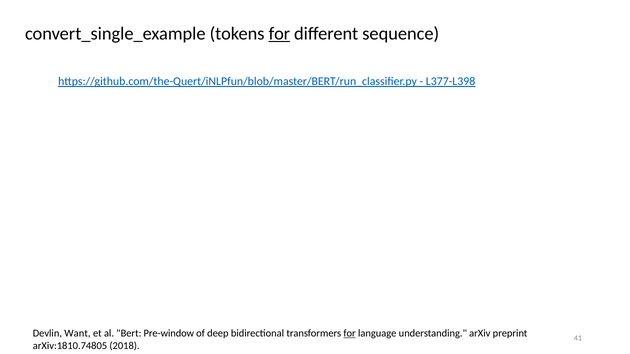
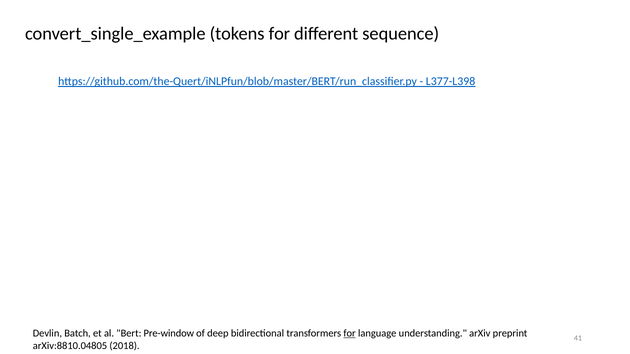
for at (279, 34) underline: present -> none
Want: Want -> Batch
arXiv:1810.74805: arXiv:1810.74805 -> arXiv:8810.04805
